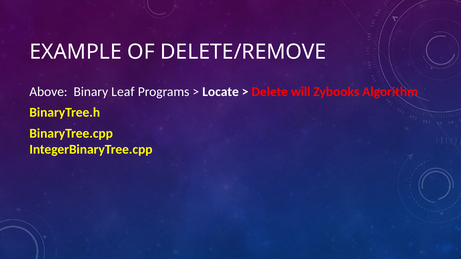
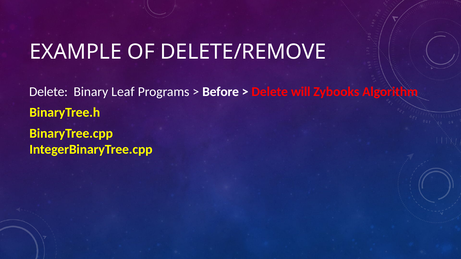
Above at (48, 92): Above -> Delete
Locate: Locate -> Before
